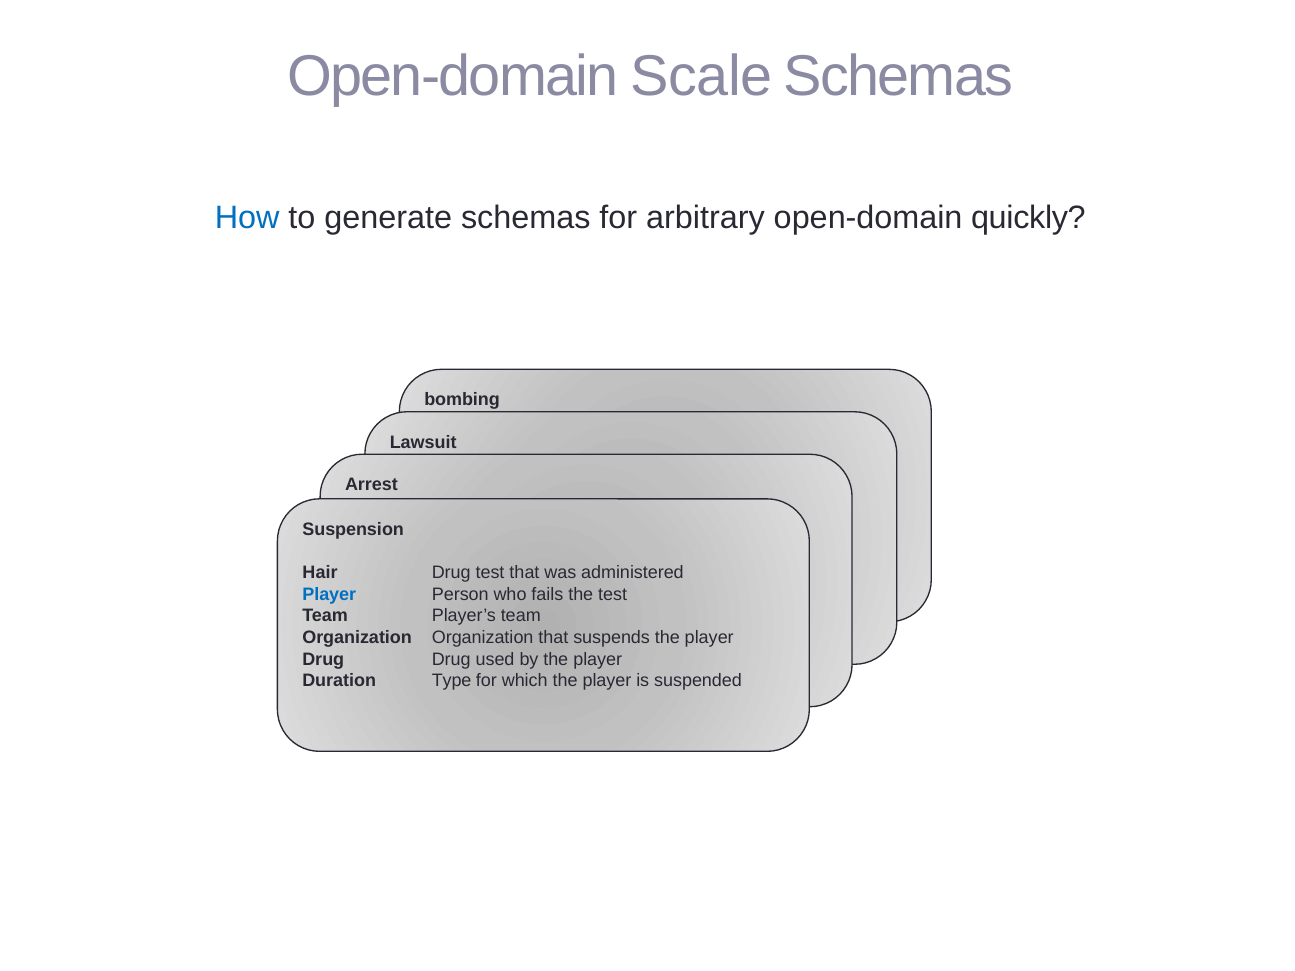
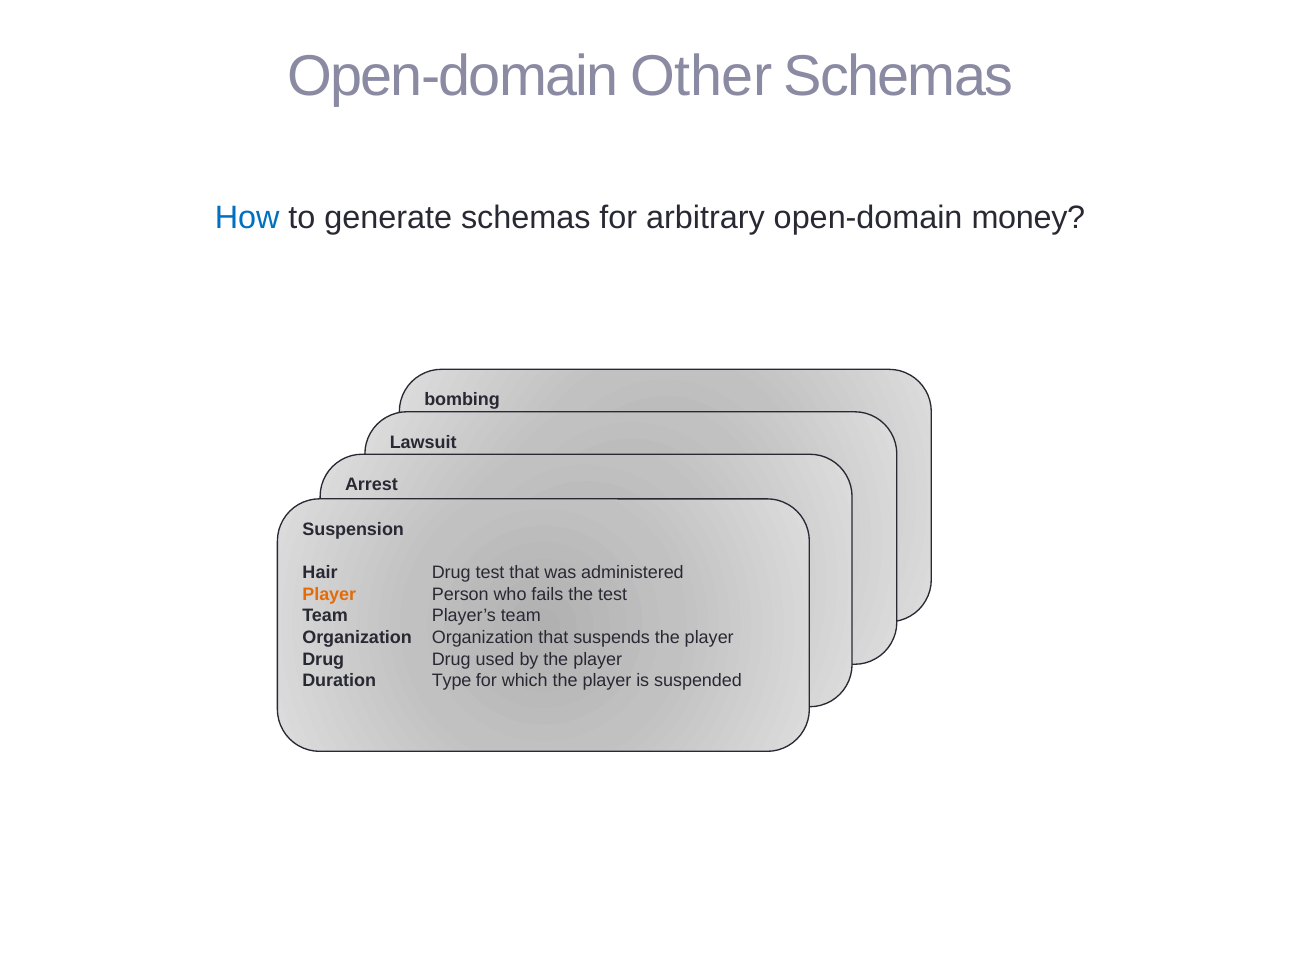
Scale: Scale -> Other
quickly: quickly -> money
Player at (329, 595) colour: blue -> orange
